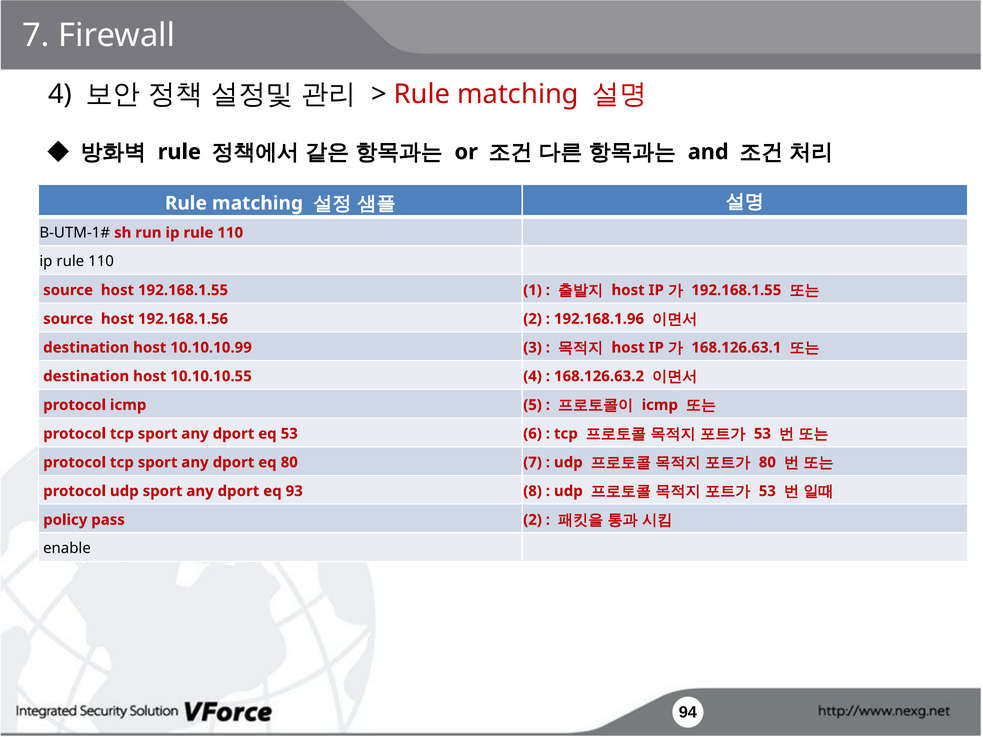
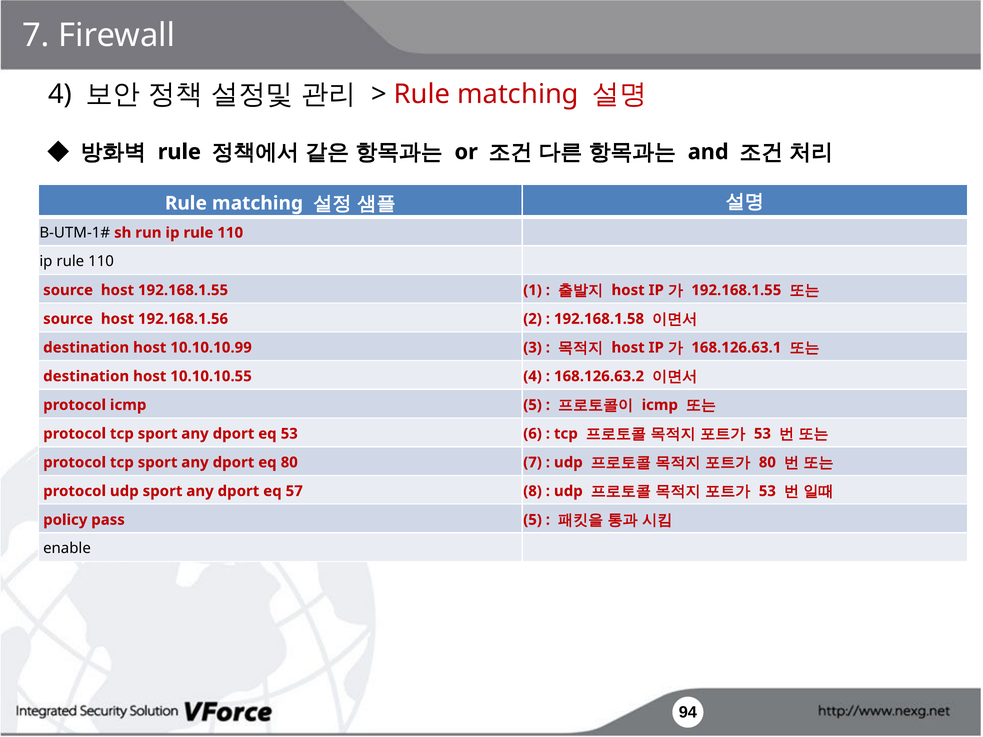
192.168.1.96: 192.168.1.96 -> 192.168.1.58
93: 93 -> 57
pass 2: 2 -> 5
